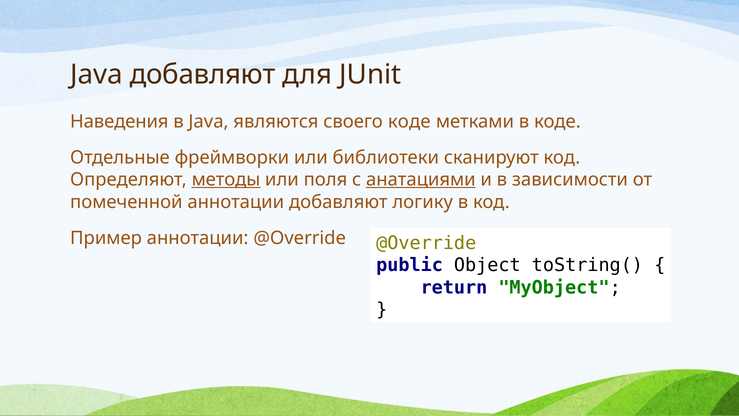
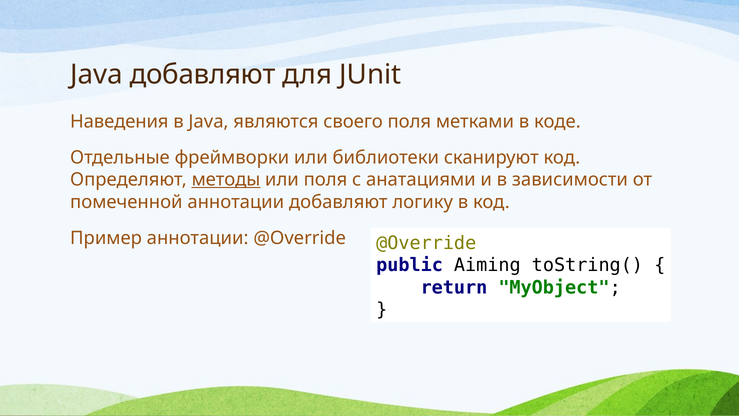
своего коде: коде -> поля
анатациями underline: present -> none
Object: Object -> Aiming
